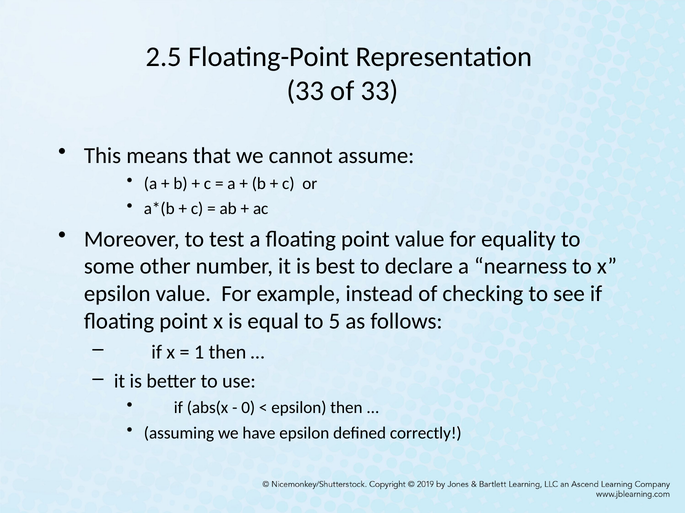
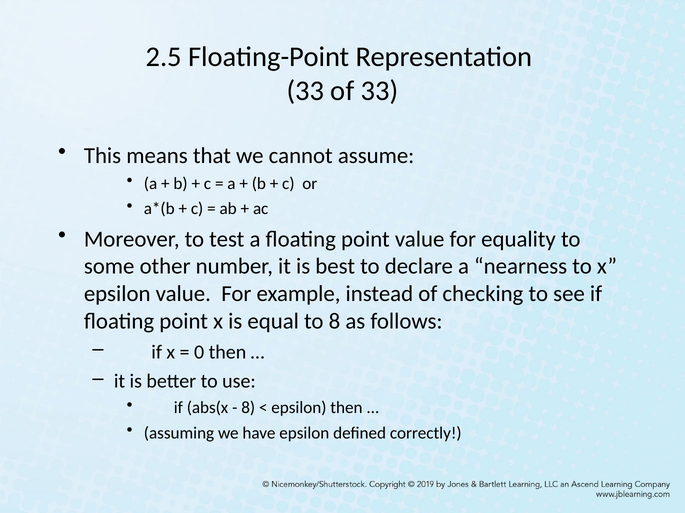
to 5: 5 -> 8
1: 1 -> 0
0 at (248, 408): 0 -> 8
